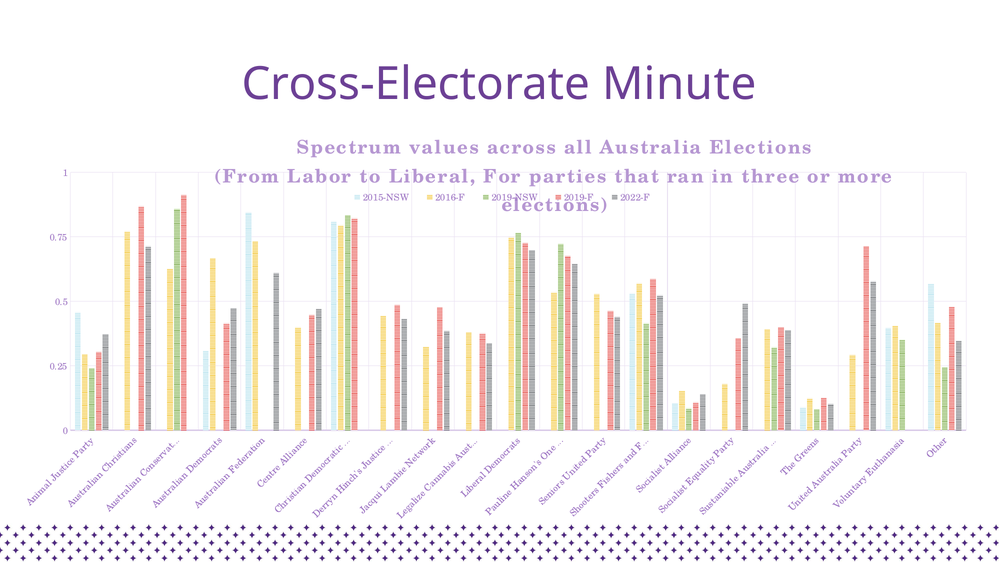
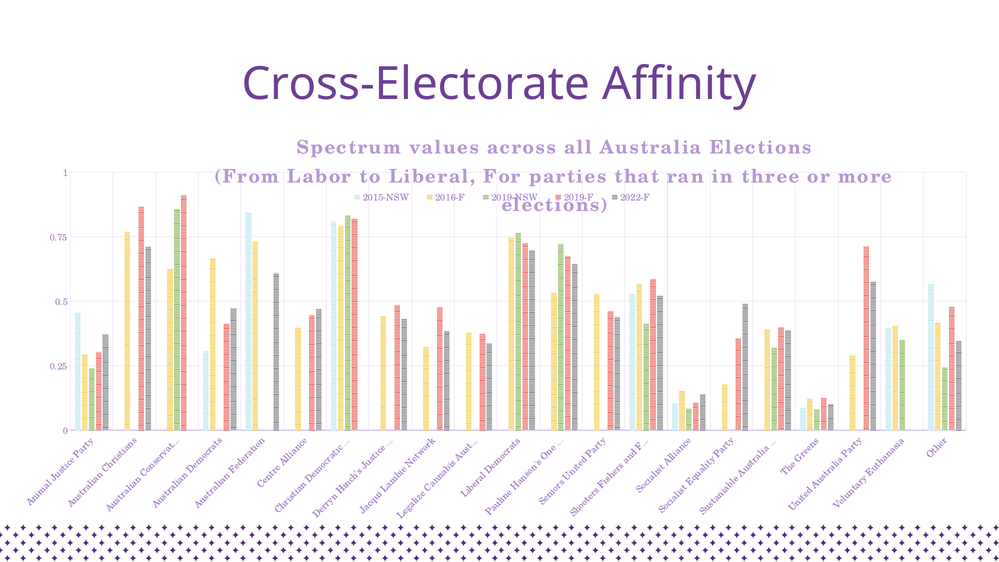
Minute: Minute -> Affinity
